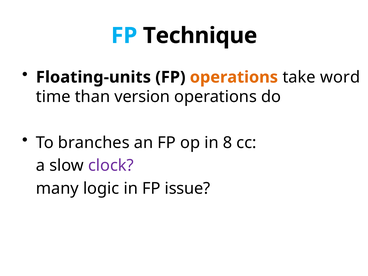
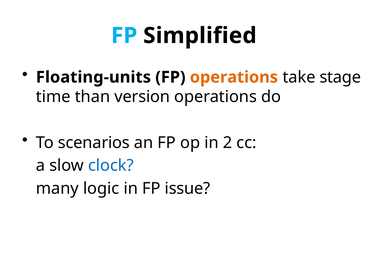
Technique: Technique -> Simplified
word: word -> stage
branches: branches -> scenarios
8: 8 -> 2
clock colour: purple -> blue
